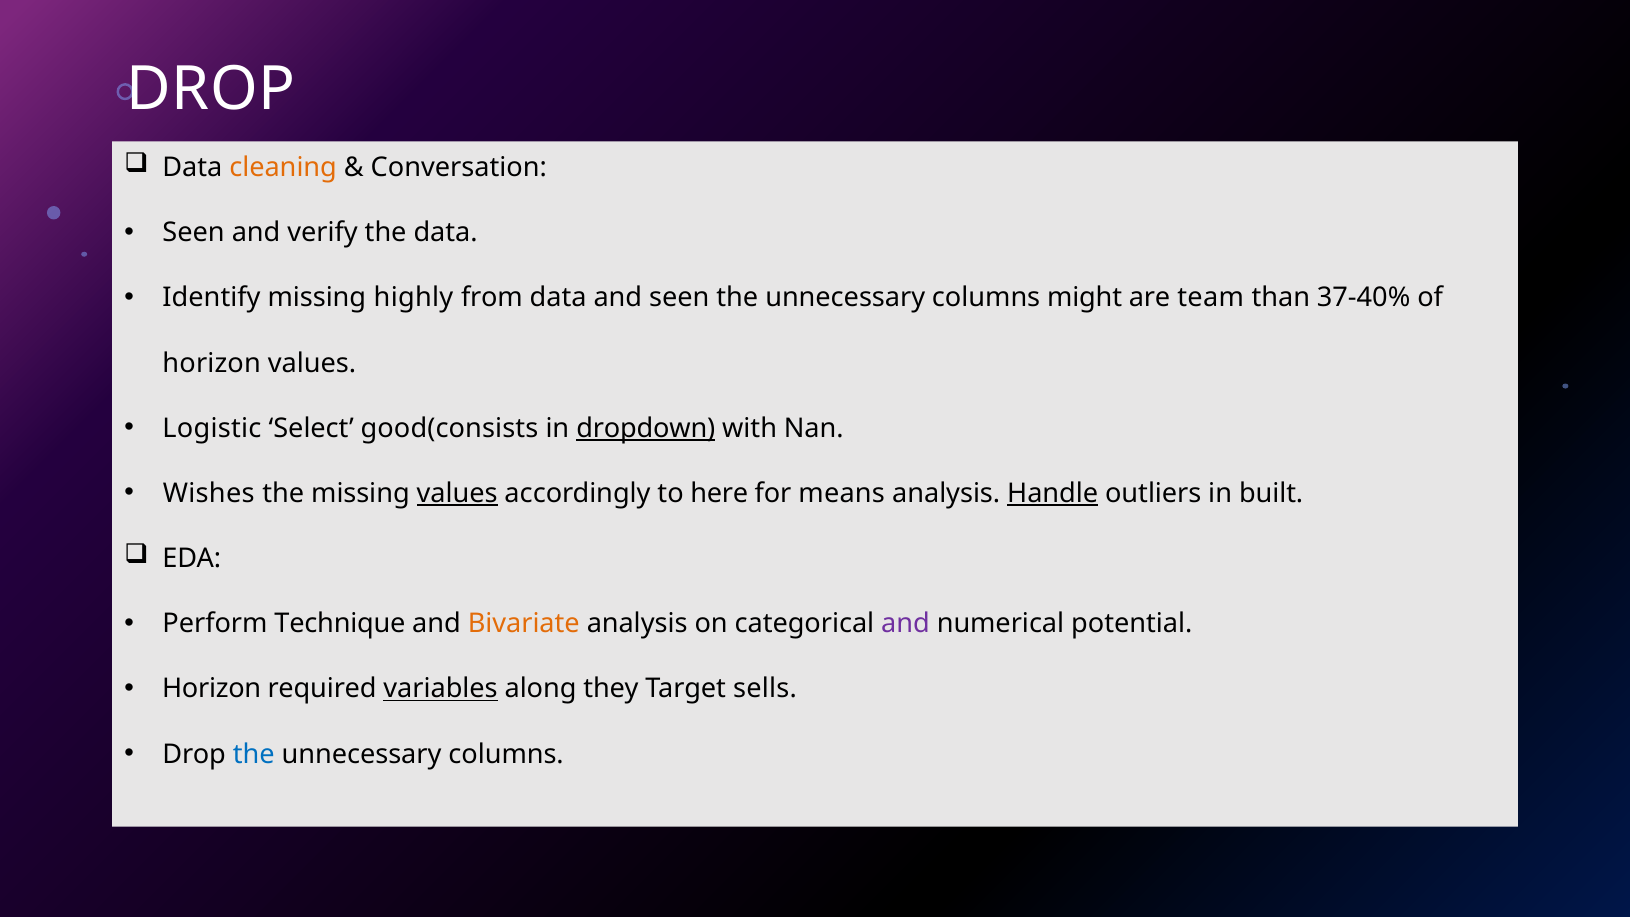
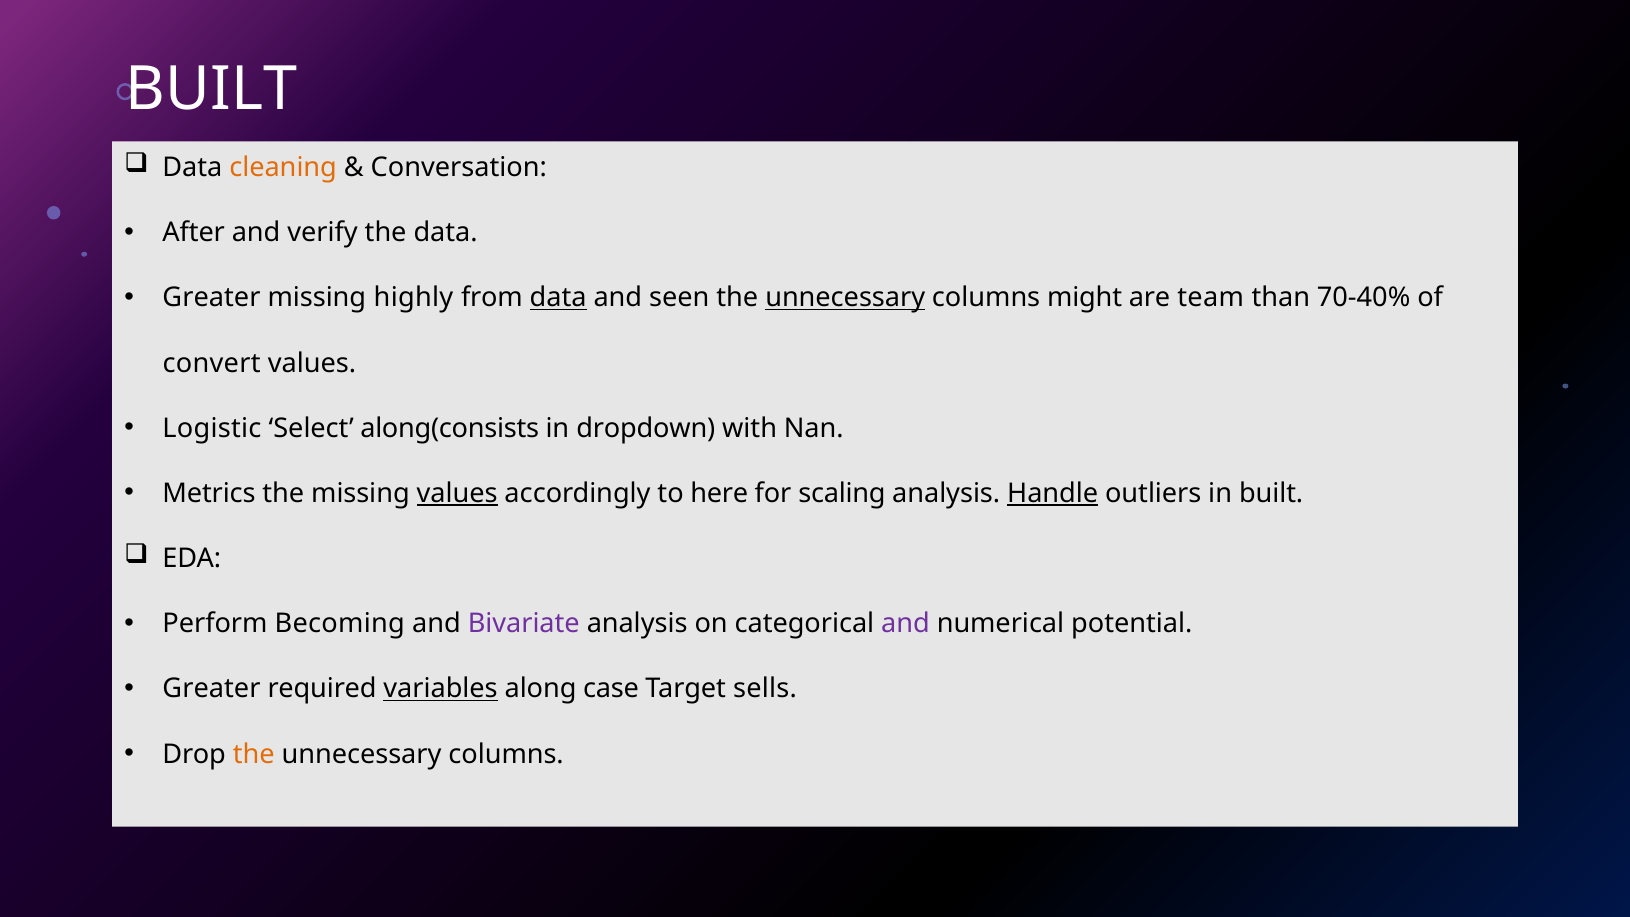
DROP at (211, 89): DROP -> BUILT
Seen at (194, 233): Seen -> After
Identify at (212, 298): Identify -> Greater
data at (558, 298) underline: none -> present
unnecessary at (845, 298) underline: none -> present
37-40%: 37-40% -> 70-40%
horizon at (212, 363): horizon -> convert
good(consists: good(consists -> along(consists
dropdown underline: present -> none
Wishes: Wishes -> Metrics
means: means -> scaling
Technique: Technique -> Becoming
Bivariate colour: orange -> purple
Horizon at (212, 689): Horizon -> Greater
they: they -> case
the at (254, 754) colour: blue -> orange
